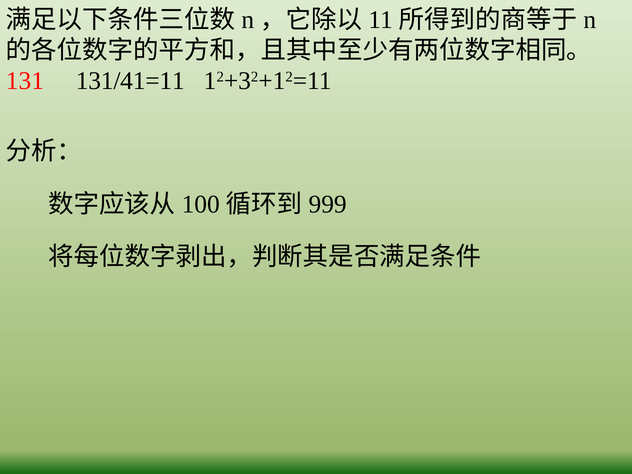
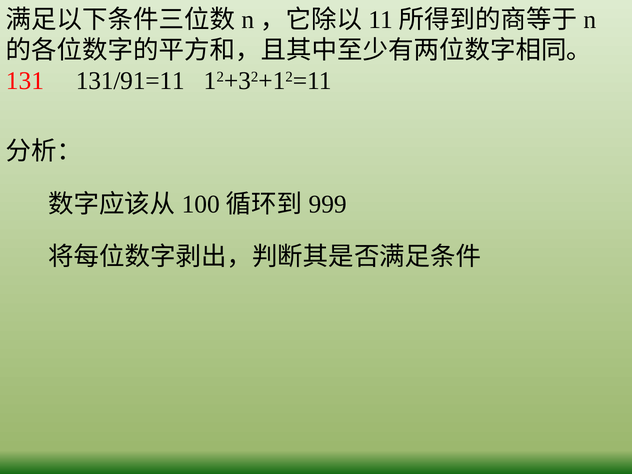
131/41=11: 131/41=11 -> 131/91=11
